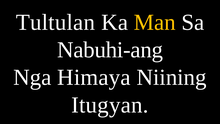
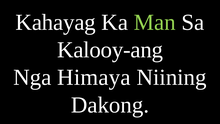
Tultulan: Tultulan -> Kahayag
Man colour: yellow -> light green
Nabuhi-ang: Nabuhi-ang -> Kalooy-ang
Itugyan: Itugyan -> Dakong
